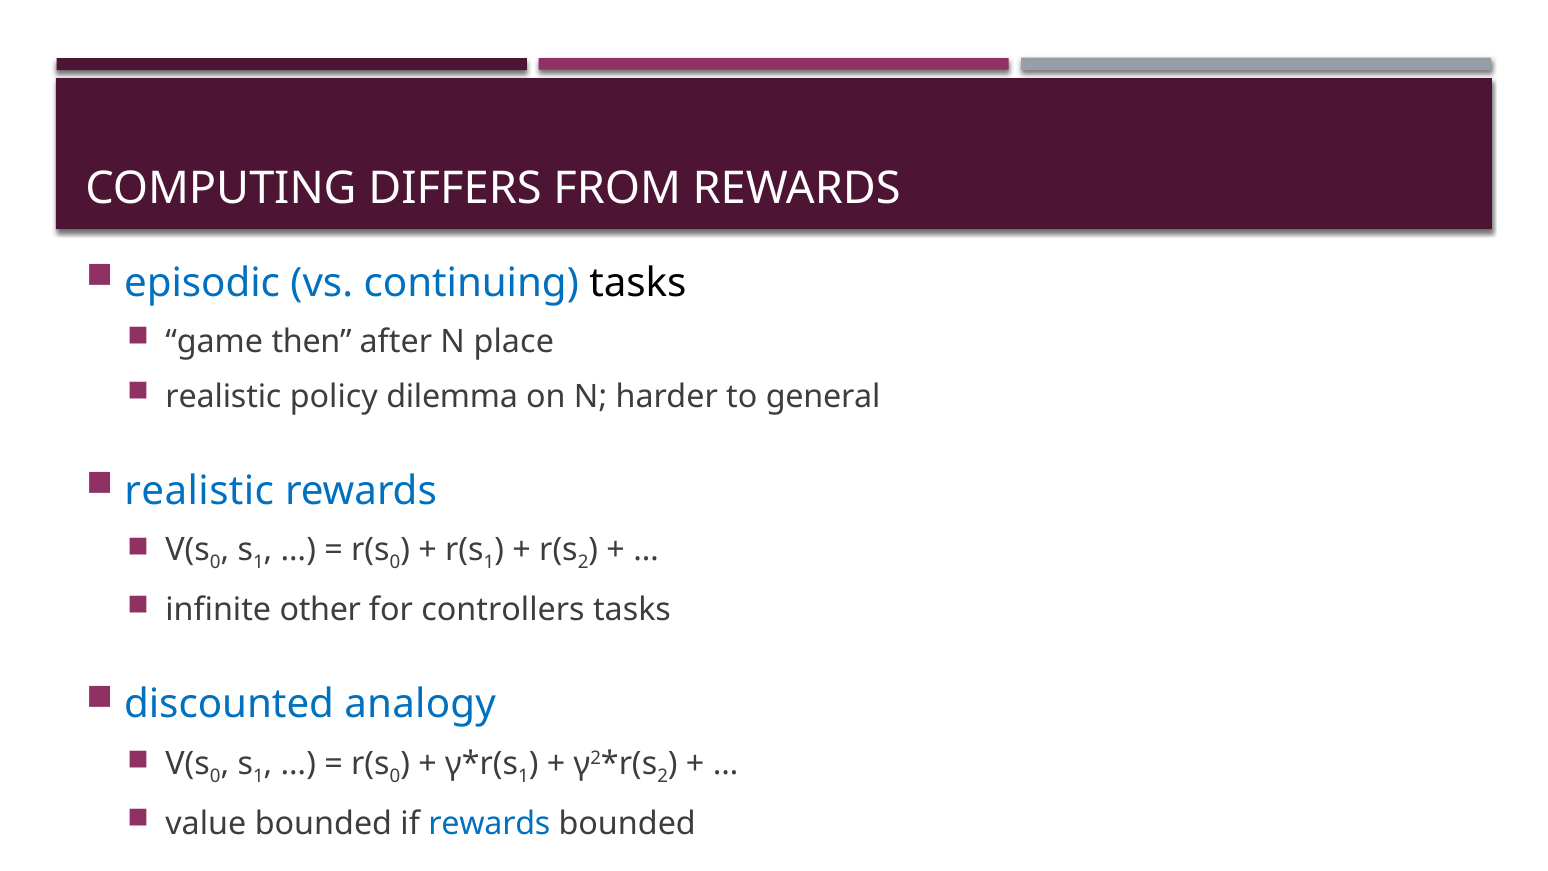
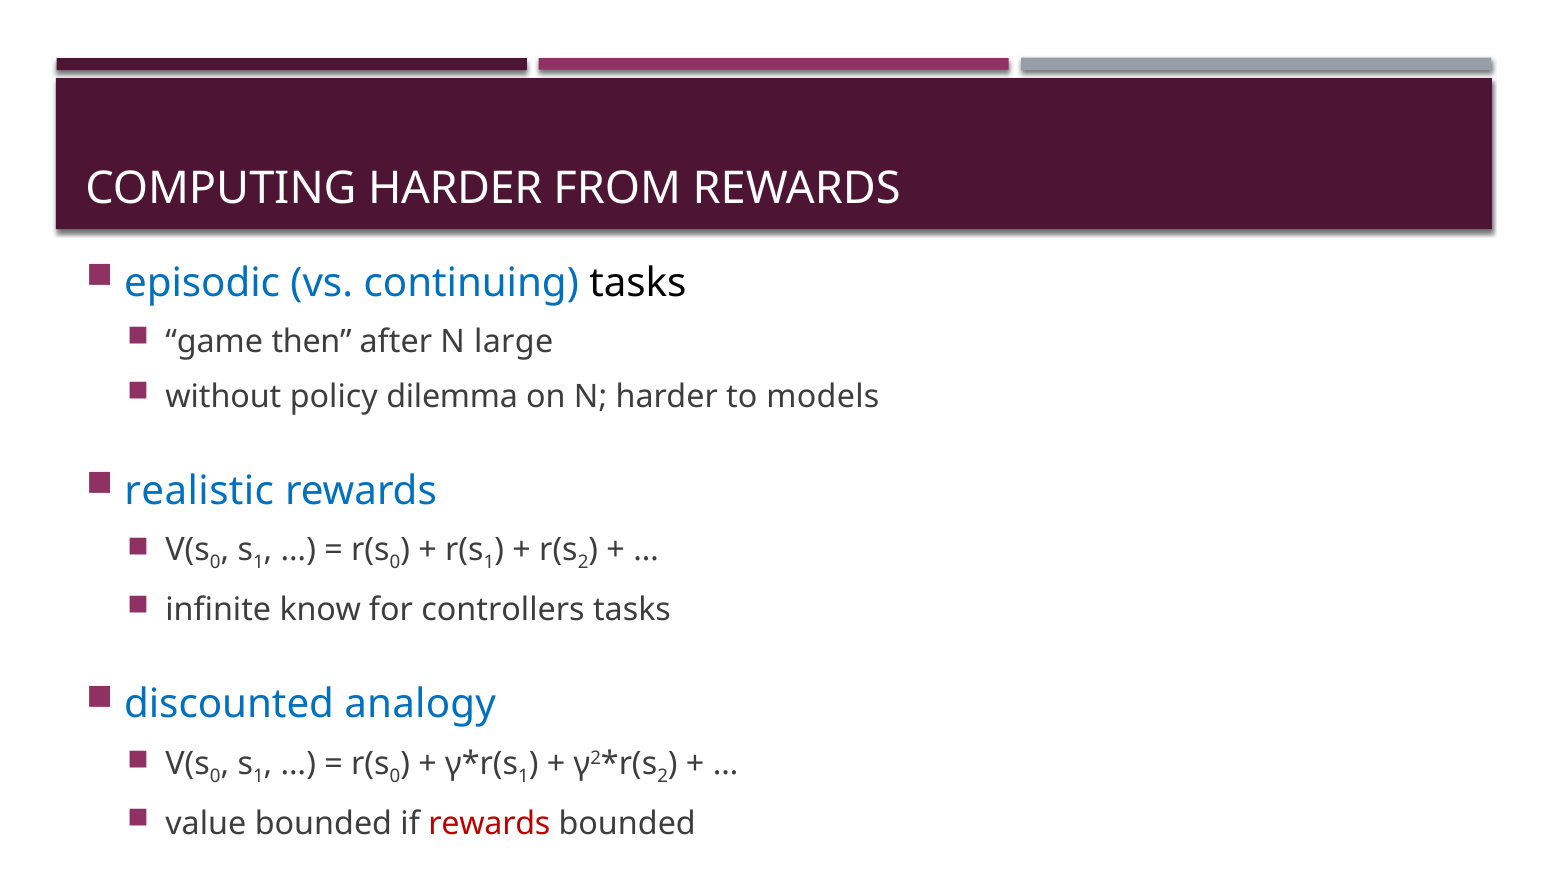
COMPUTING DIFFERS: DIFFERS -> HARDER
place: place -> large
realistic at (223, 397): realistic -> without
general: general -> models
other: other -> know
rewards at (489, 823) colour: blue -> red
